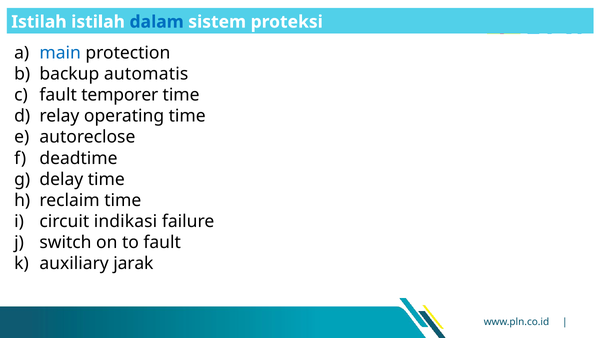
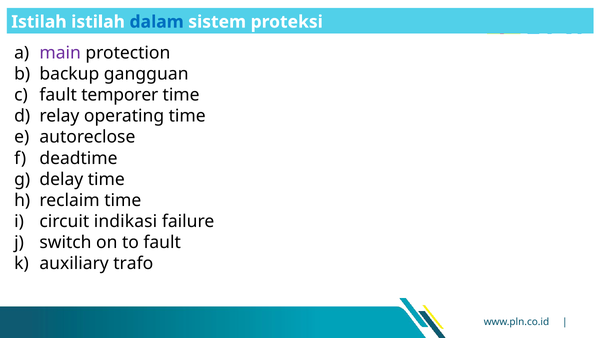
main colour: blue -> purple
automatis: automatis -> gangguan
jarak: jarak -> trafo
